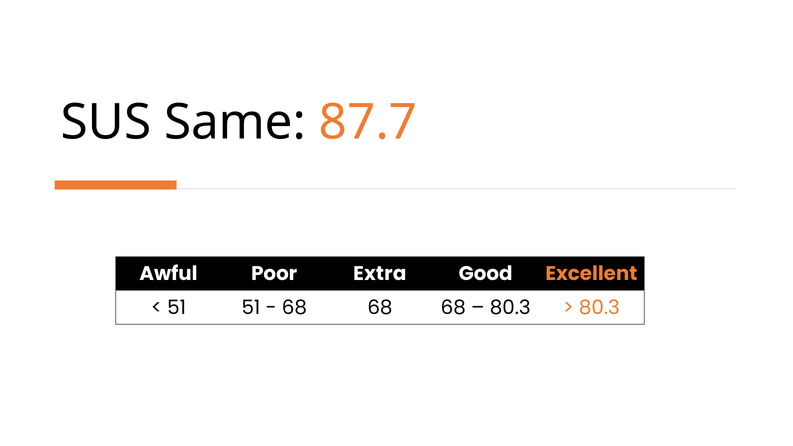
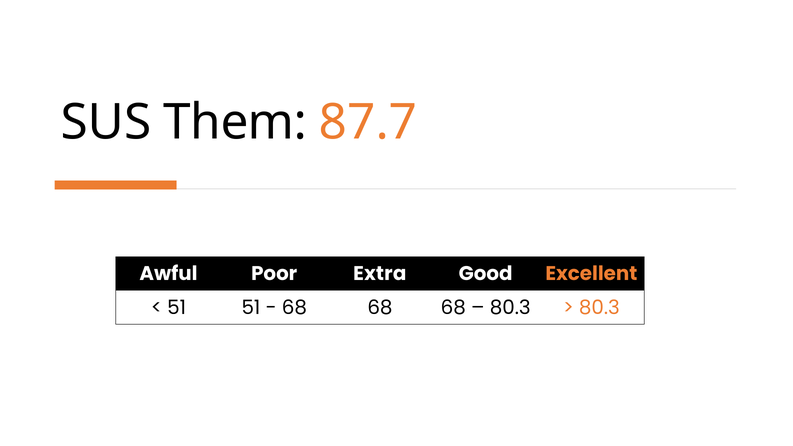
Same: Same -> Them
